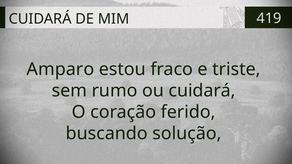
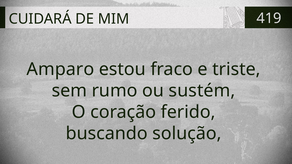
ou cuidará: cuidará -> sustém
